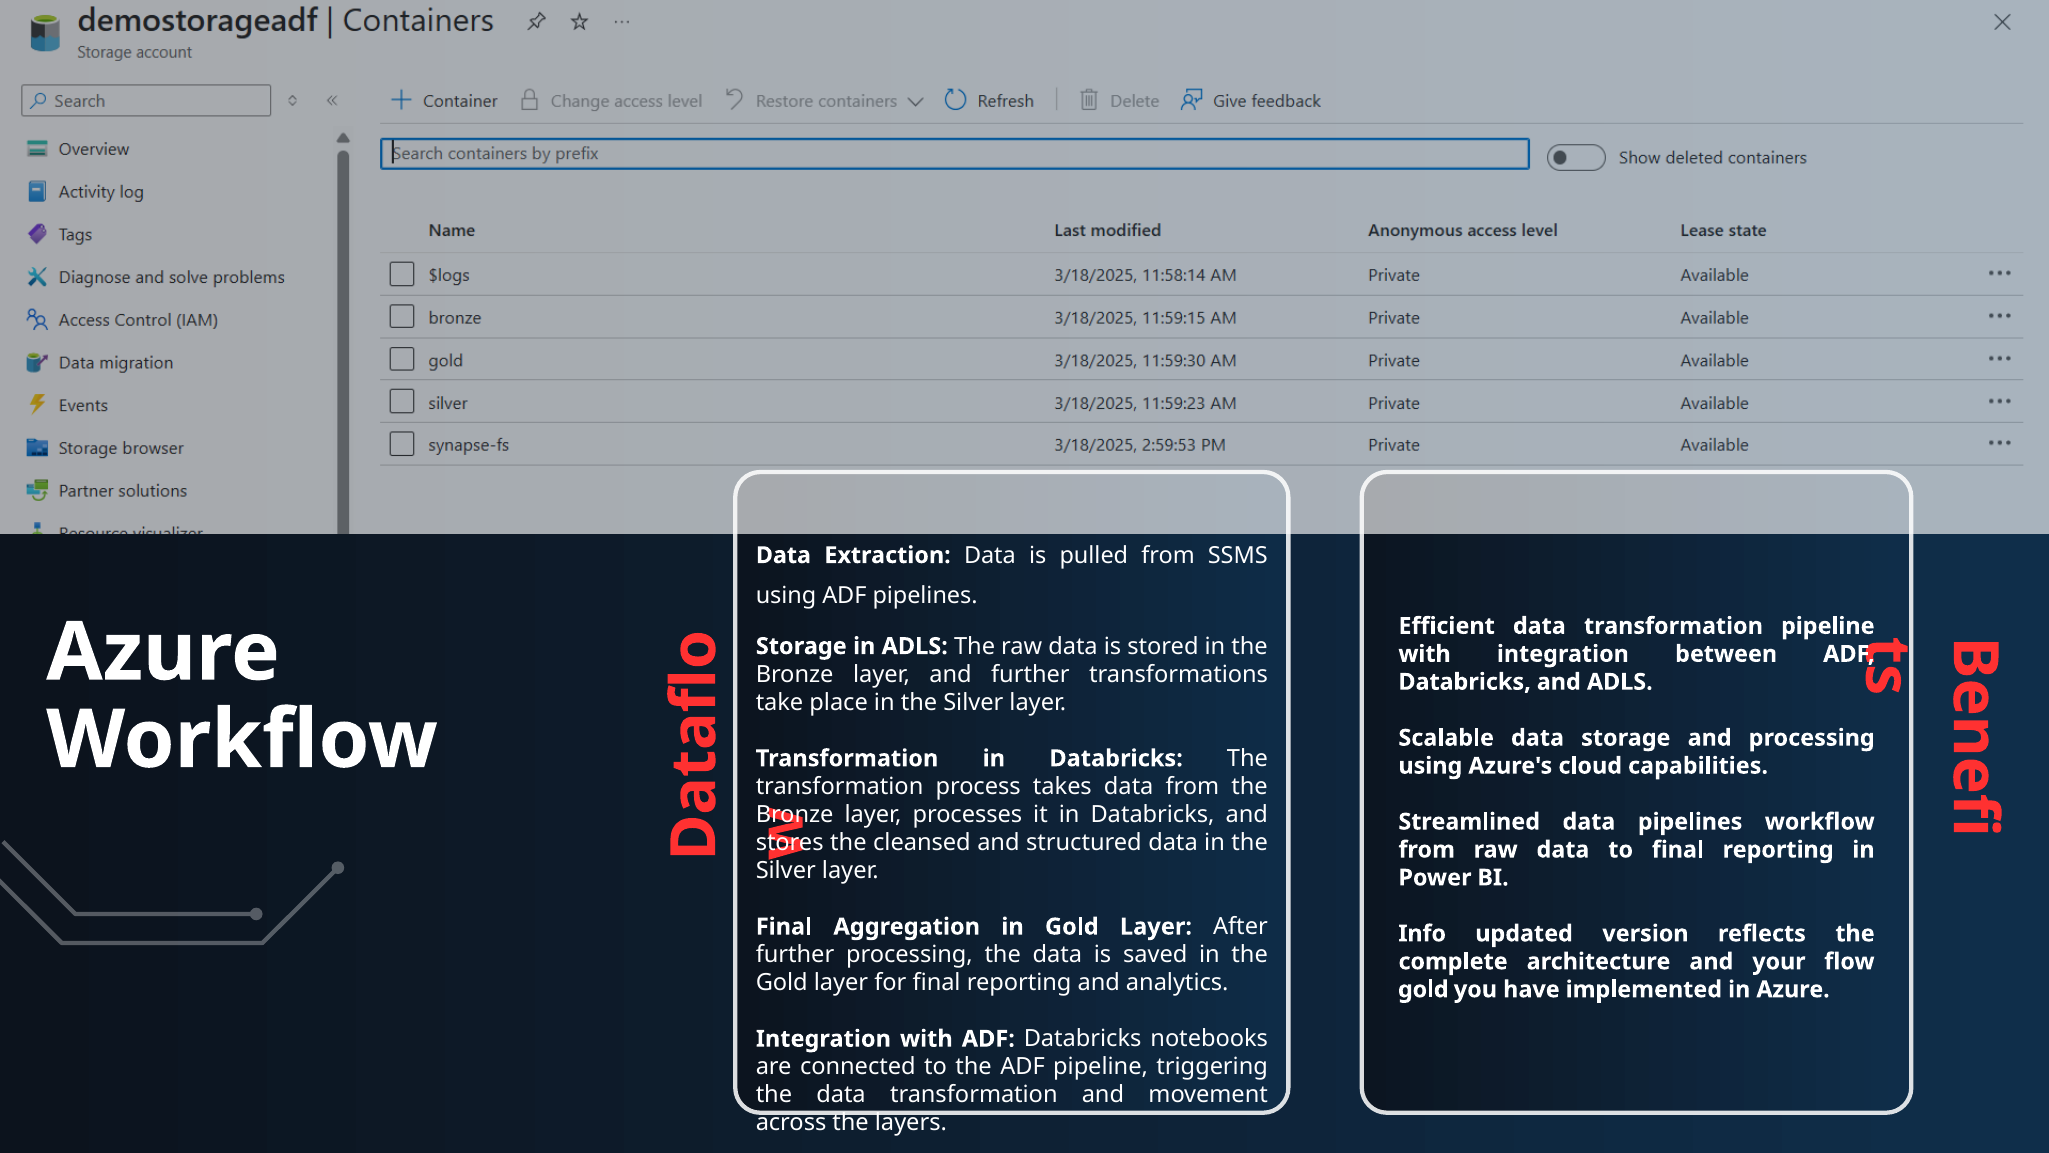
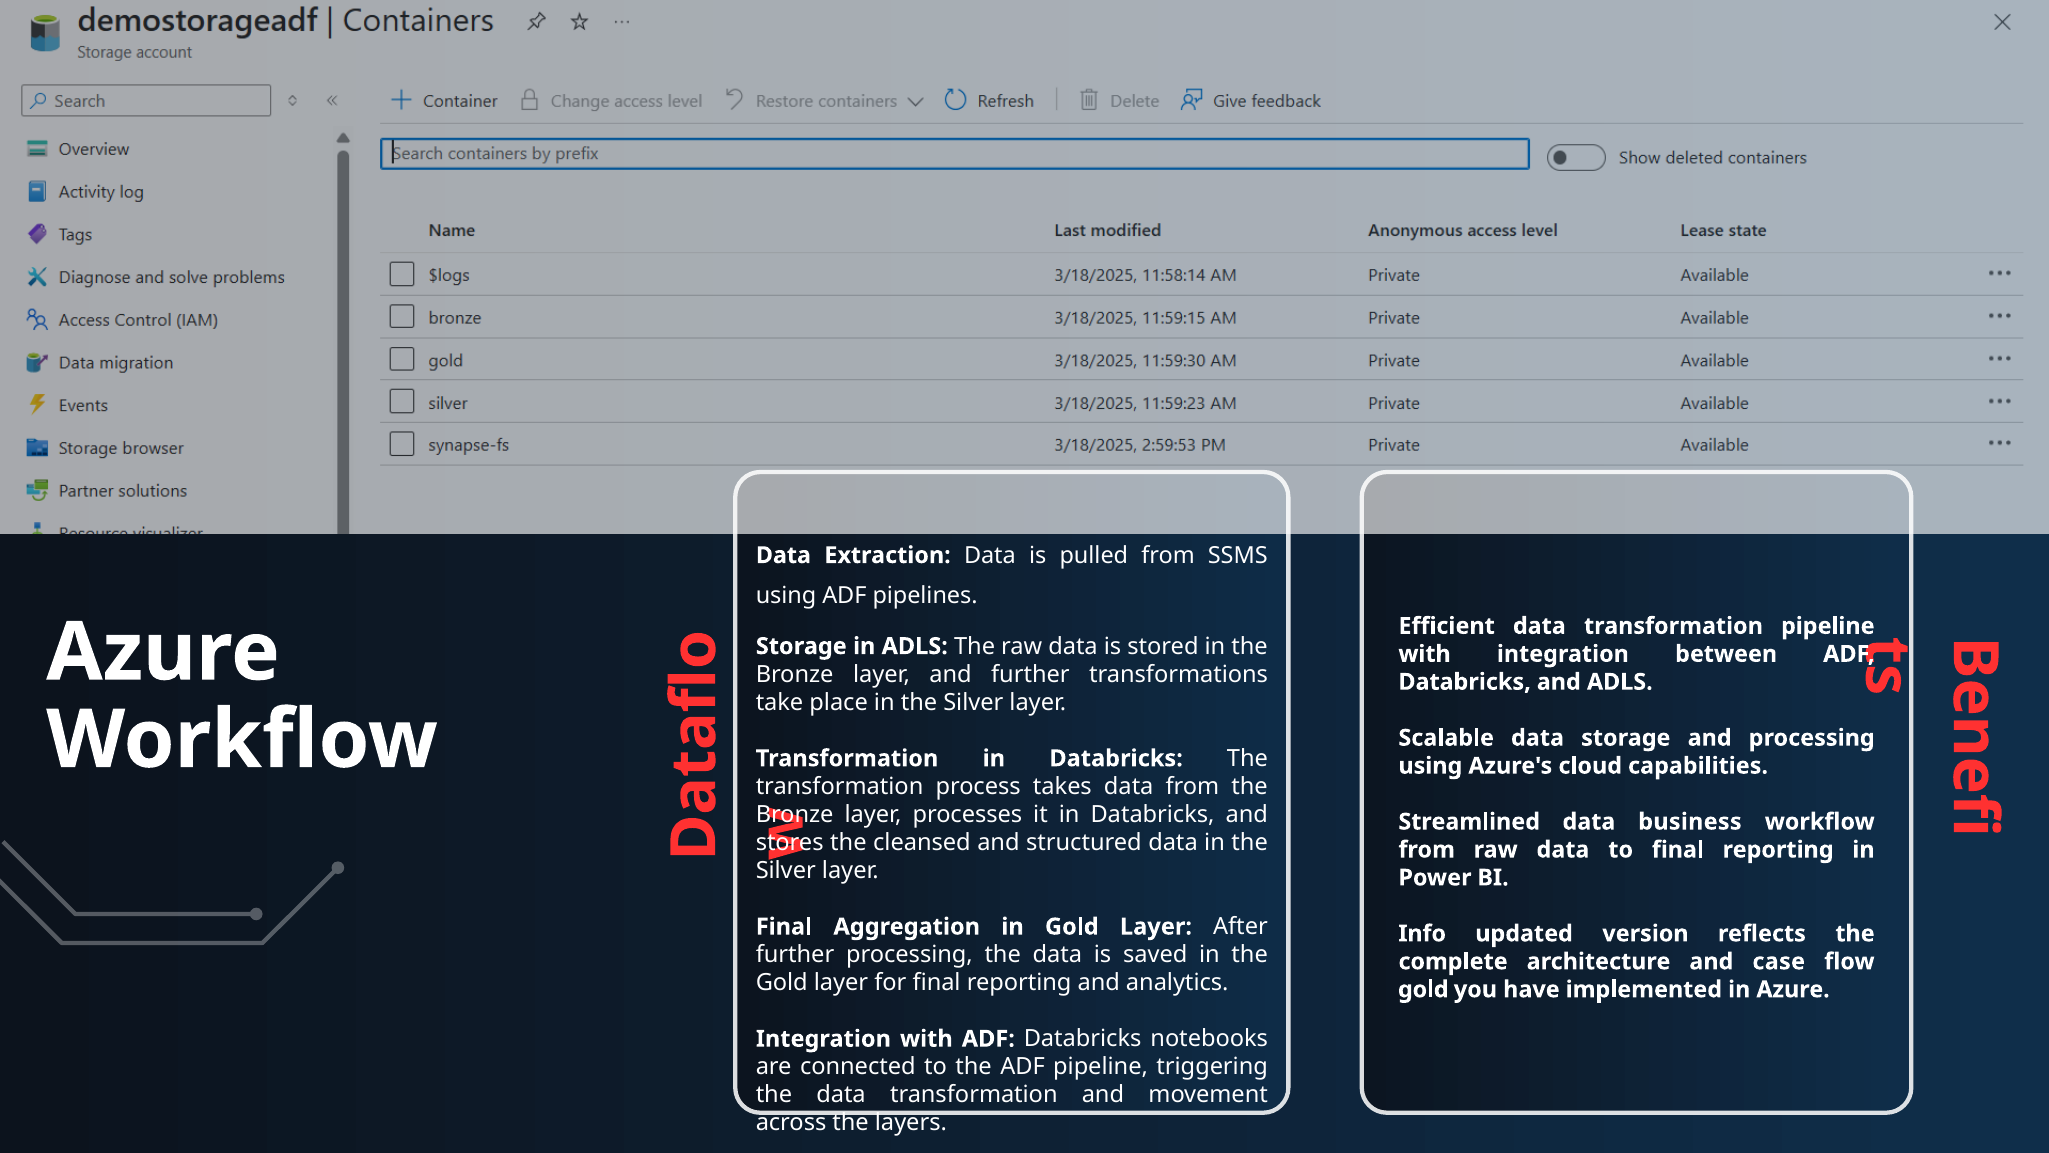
data pipelines: pipelines -> business
your: your -> case
